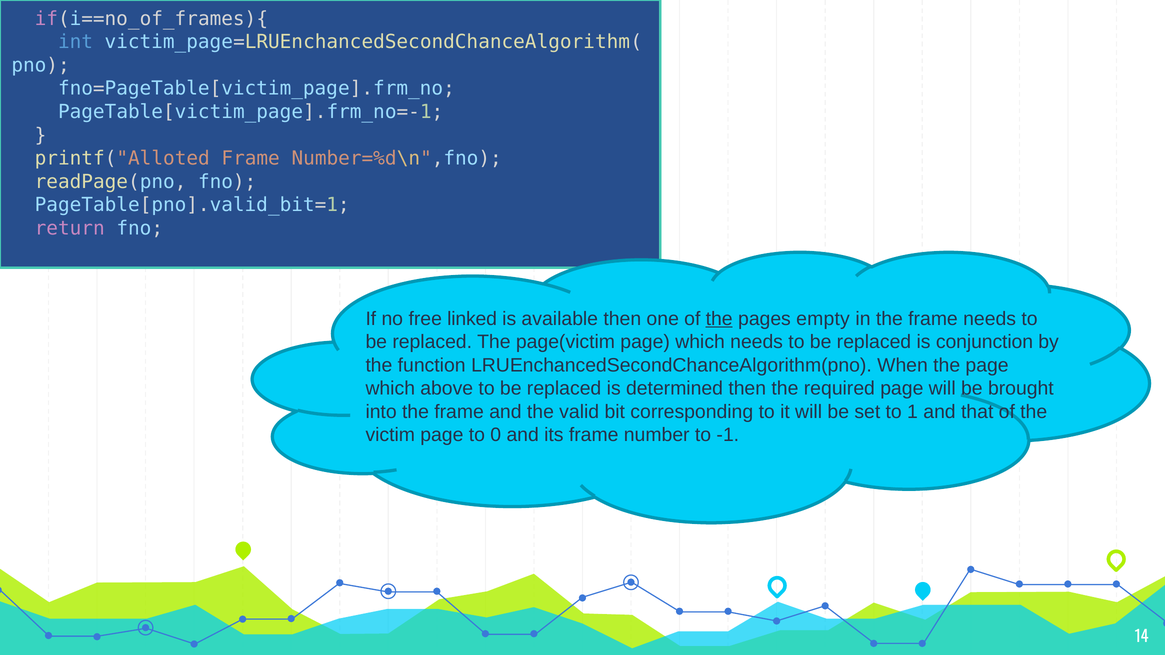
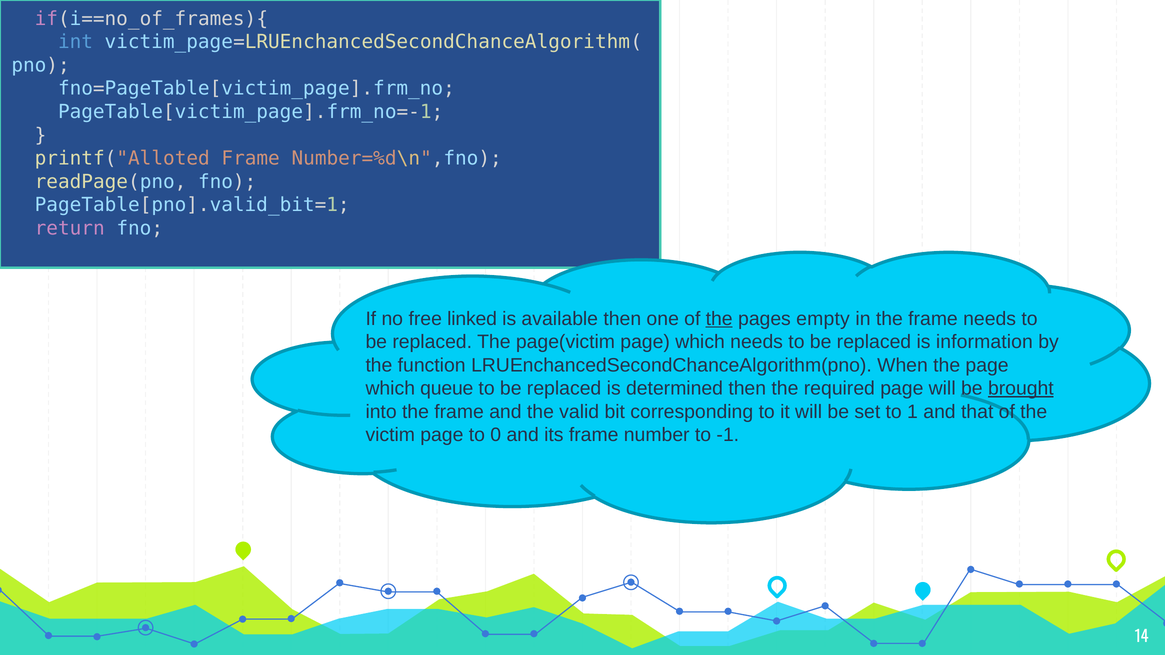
conjunction: conjunction -> information
above: above -> queue
brought underline: none -> present
